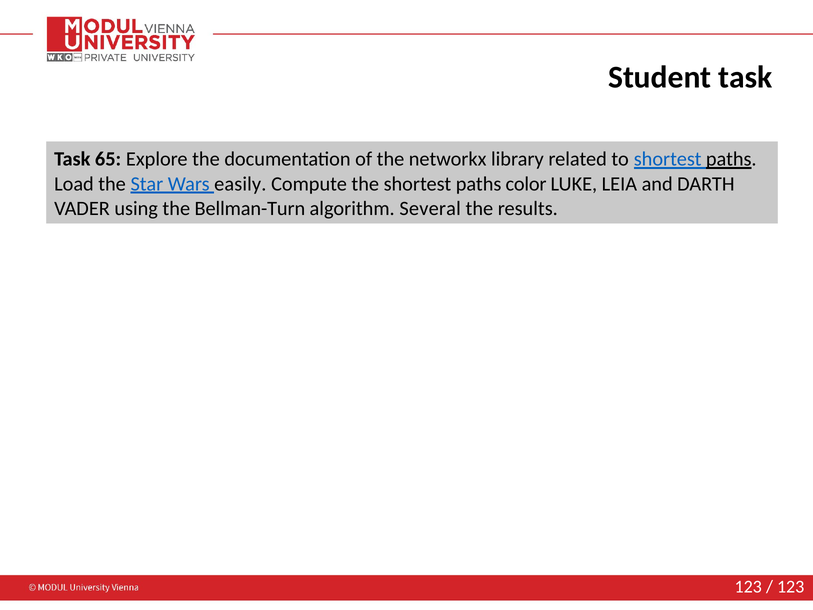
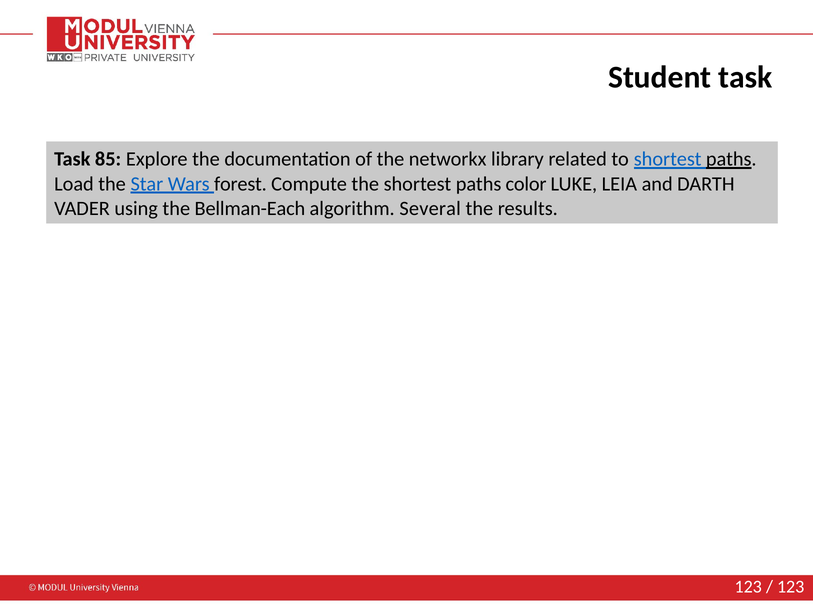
65: 65 -> 85
easily: easily -> forest
Bellman-Turn: Bellman-Turn -> Bellman-Each
